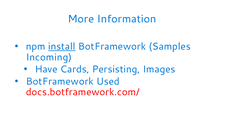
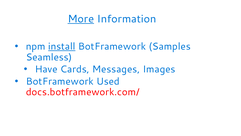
More underline: none -> present
Incoming: Incoming -> Seamless
Persisting: Persisting -> Messages
